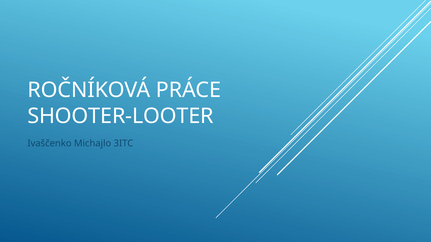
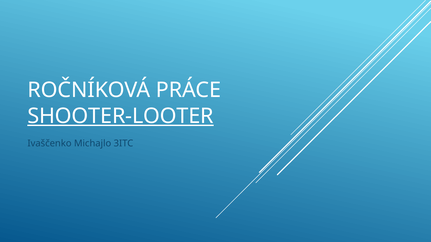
SHOOTER-LOOTER underline: none -> present
